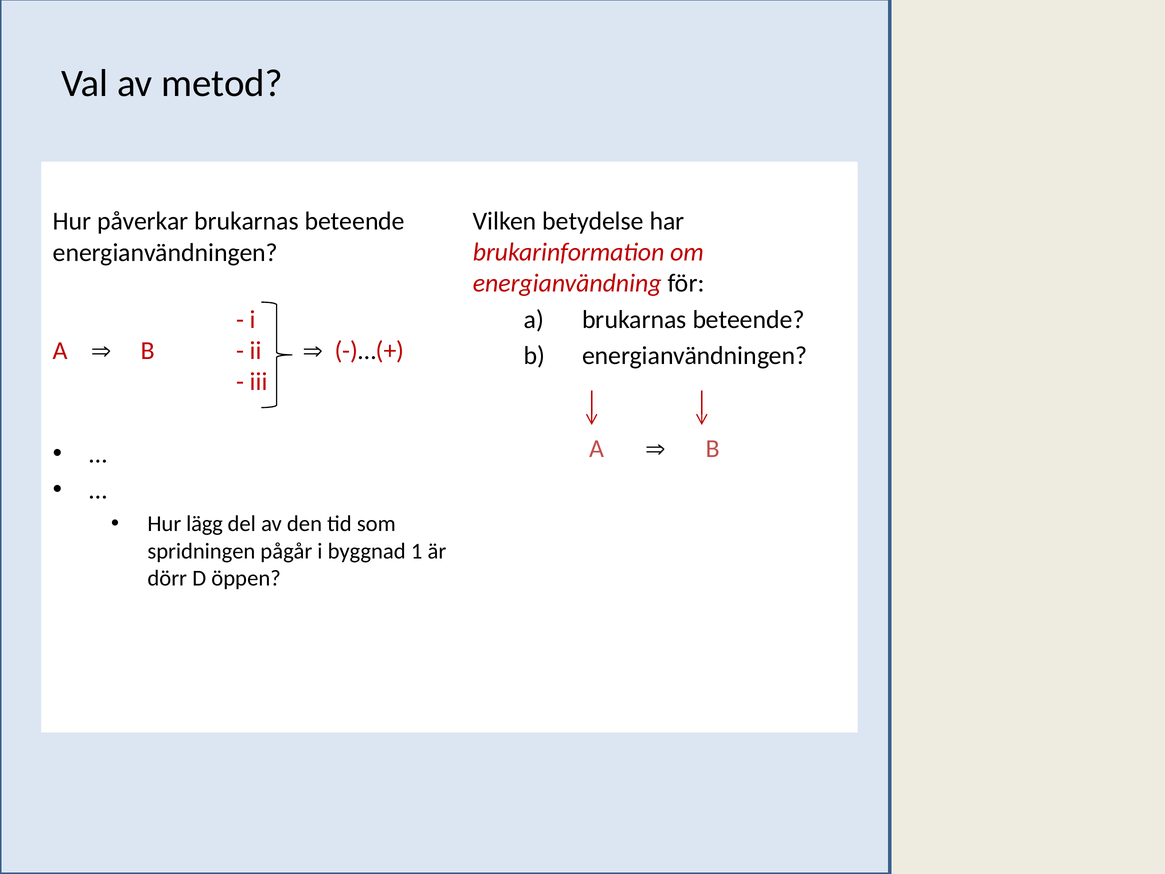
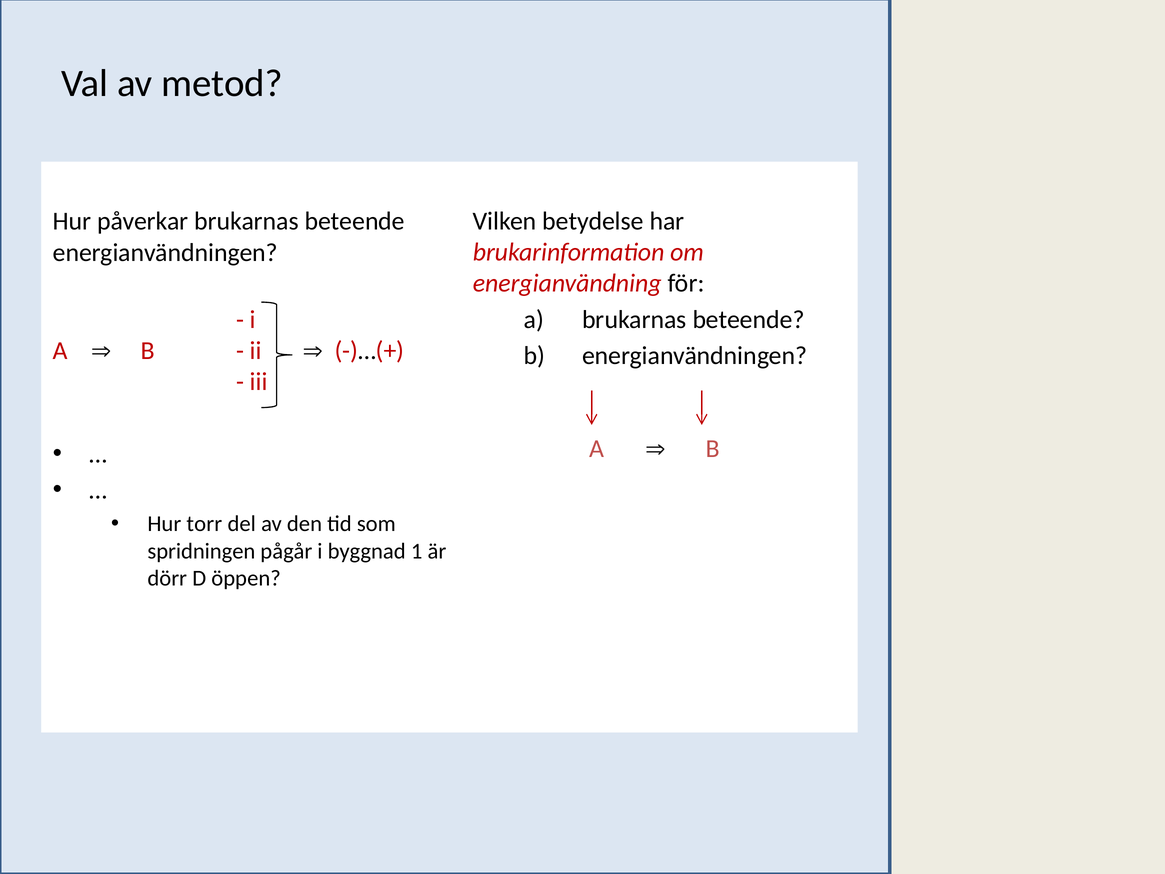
lägg: lägg -> torr
